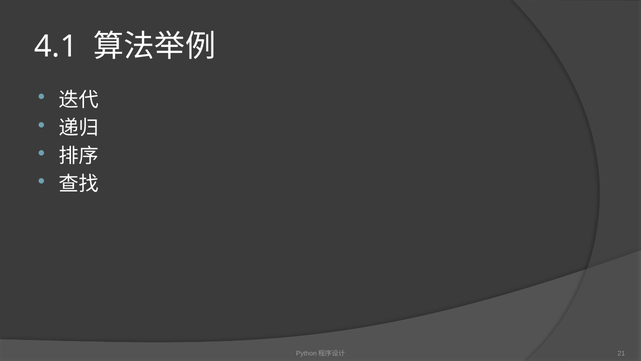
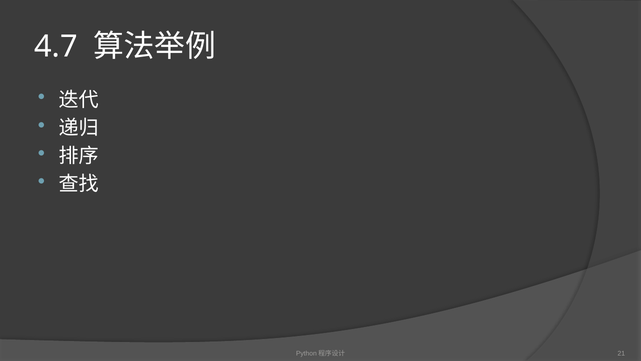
4.1: 4.1 -> 4.7
